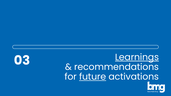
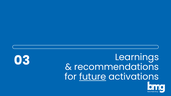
Learnings underline: present -> none
